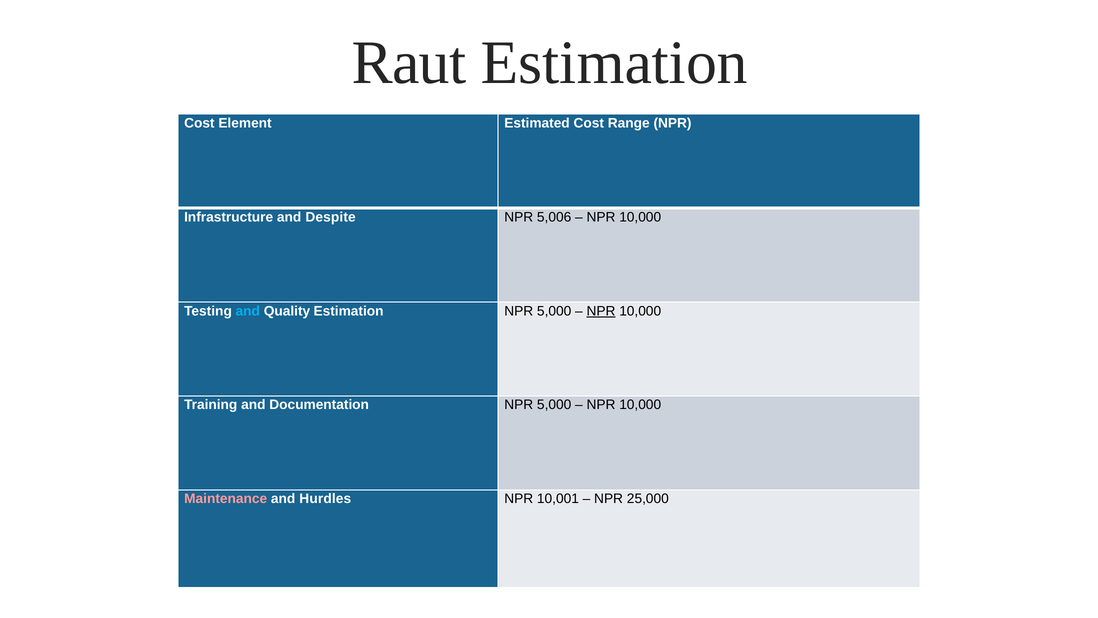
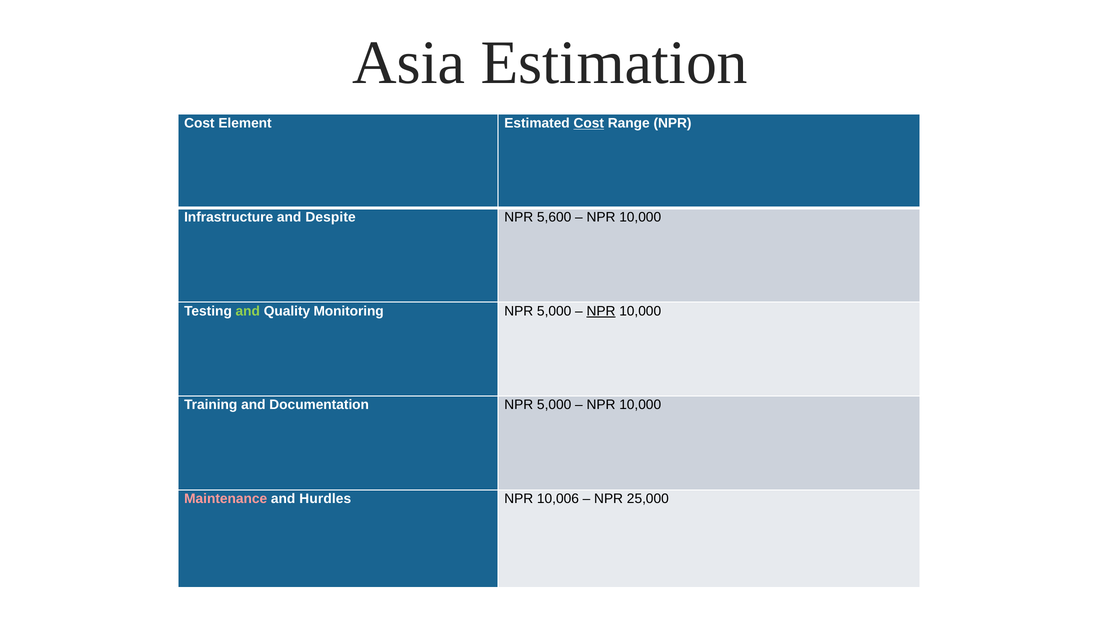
Raut: Raut -> Asia
Cost at (589, 123) underline: none -> present
5,006: 5,006 -> 5,600
and at (248, 311) colour: light blue -> light green
Quality Estimation: Estimation -> Monitoring
10,001: 10,001 -> 10,006
